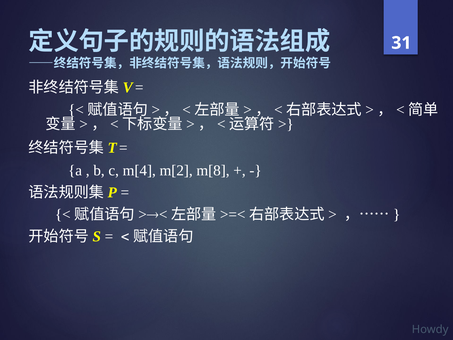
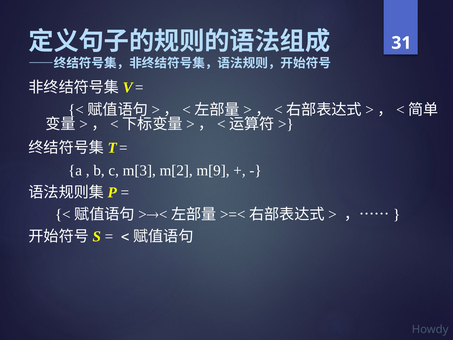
m[4: m[4 -> m[3
m[8: m[8 -> m[9
